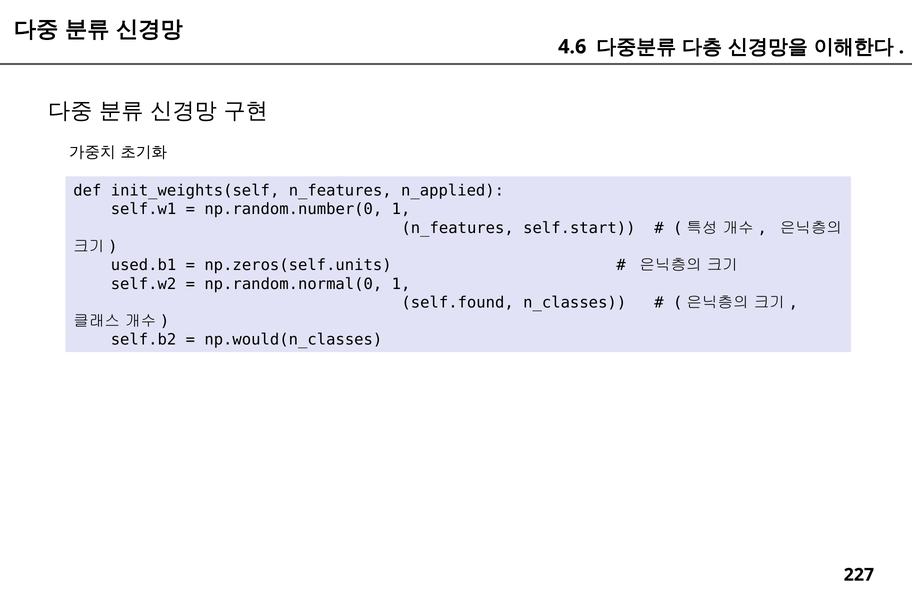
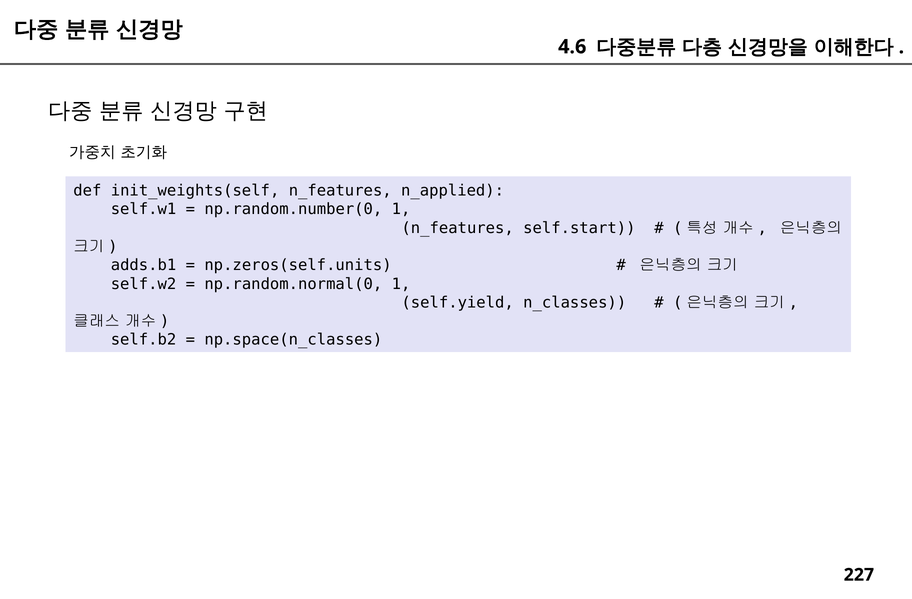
used.b1: used.b1 -> adds.b1
self.found: self.found -> self.yield
np.would(n_classes: np.would(n_classes -> np.space(n_classes
